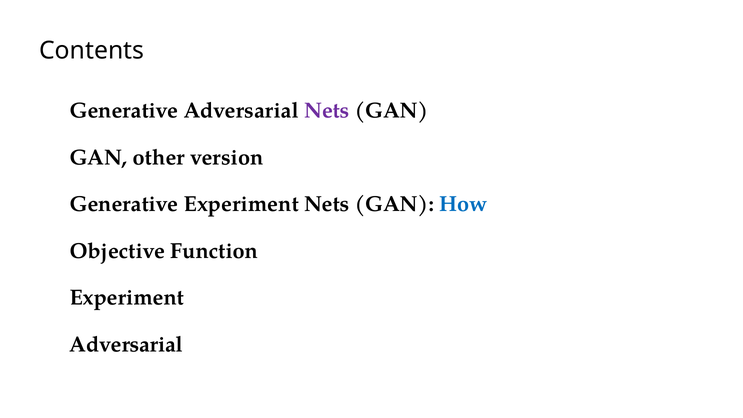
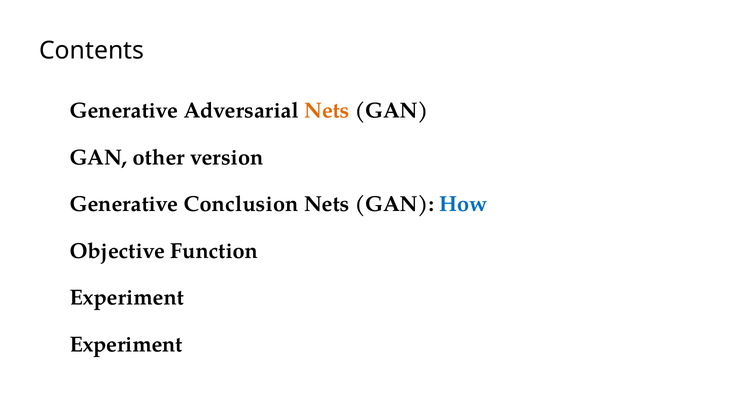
Nets at (327, 111) colour: purple -> orange
Generative Experiment: Experiment -> Conclusion
Adversarial at (126, 345): Adversarial -> Experiment
